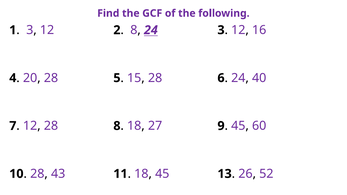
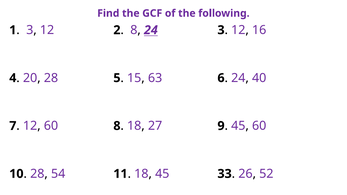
15 28: 28 -> 63
12 28: 28 -> 60
43: 43 -> 54
45 13: 13 -> 33
